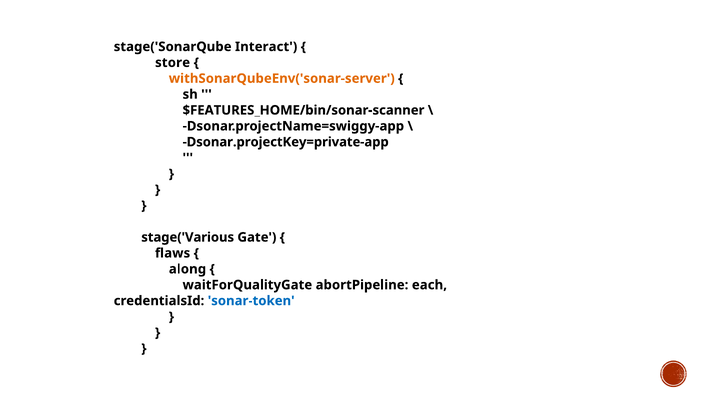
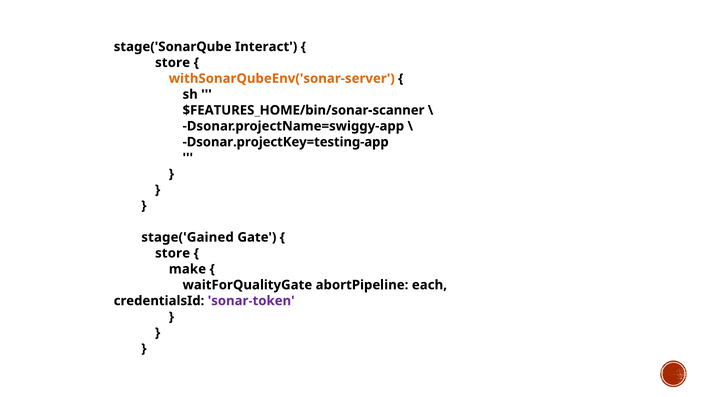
Dsonar.projectKey=private-app: Dsonar.projectKey=private-app -> Dsonar.projectKey=testing-app
stage('Various: stage('Various -> stage('Gained
flaws at (173, 253): flaws -> store
along: along -> make
sonar-token colour: blue -> purple
